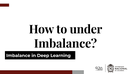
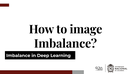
under: under -> image
